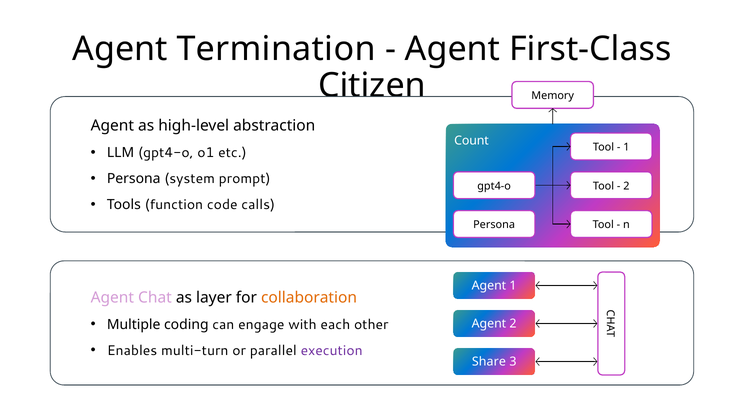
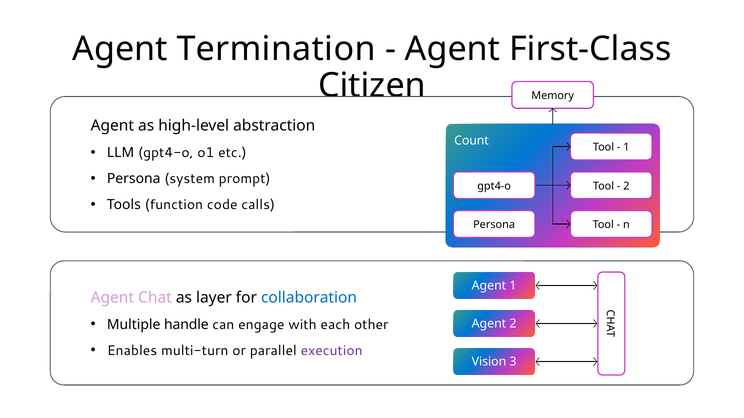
collaboration colour: orange -> blue
coding: coding -> handle
Share: Share -> Vision
